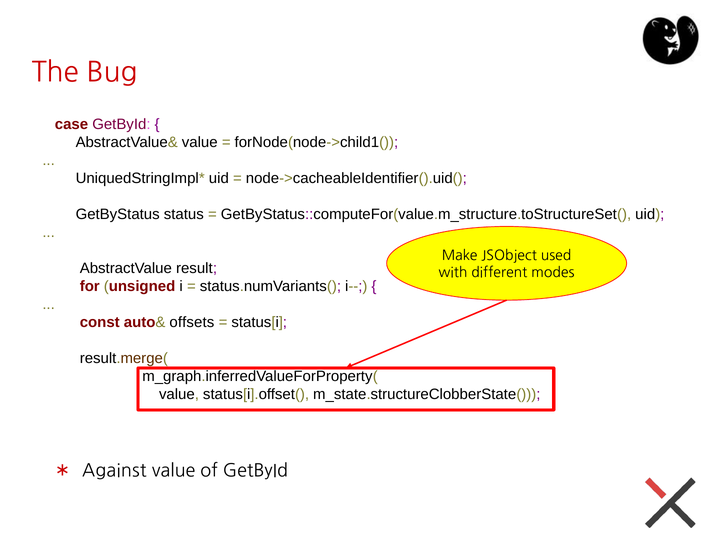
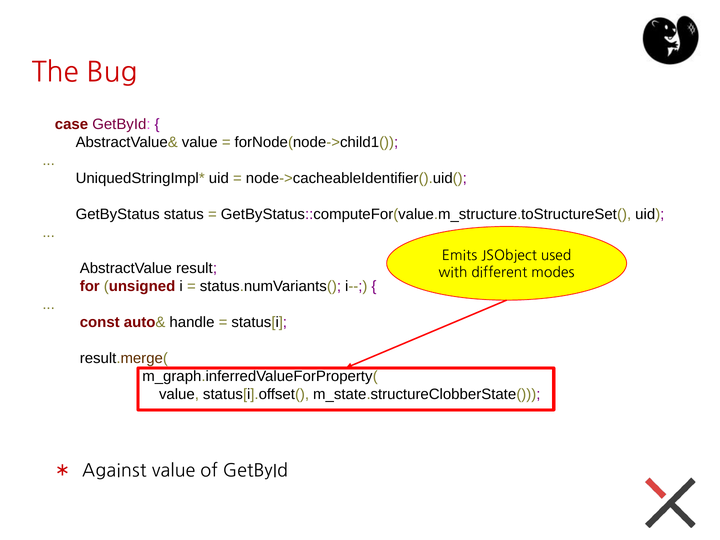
Make: Make -> Emits
offsets: offsets -> handle
